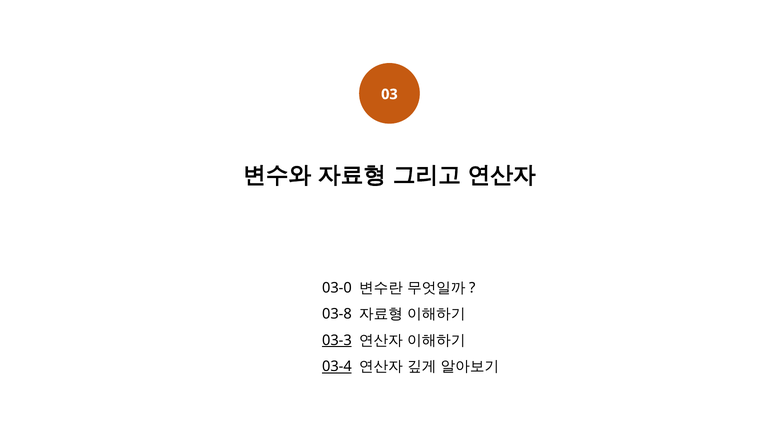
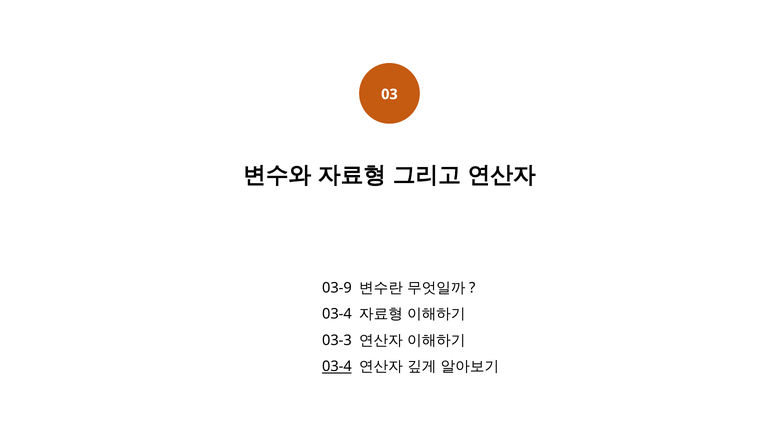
03-0: 03-0 -> 03-9
03-8 at (337, 314): 03-8 -> 03-4
03-3 underline: present -> none
